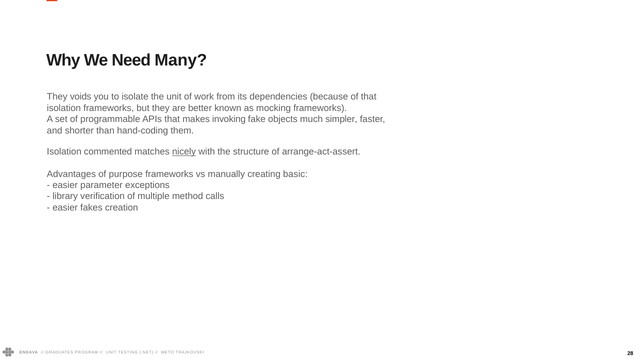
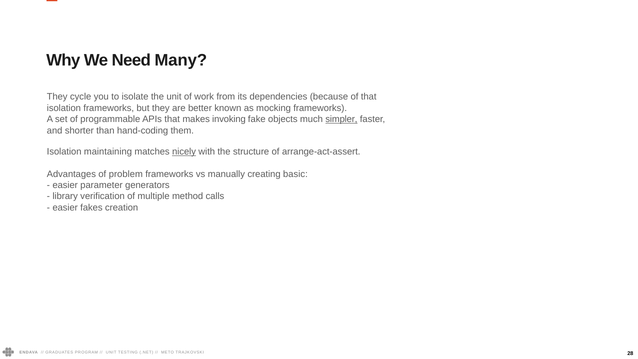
voids: voids -> cycle
simpler underline: none -> present
commented: commented -> maintaining
purpose: purpose -> problem
exceptions: exceptions -> generators
